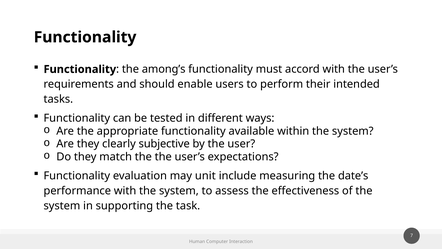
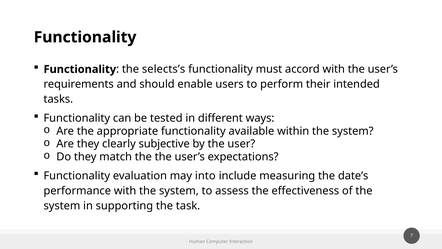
among’s: among’s -> selects’s
unit: unit -> into
